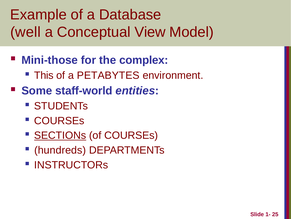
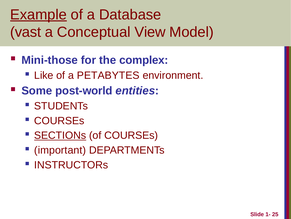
Example underline: none -> present
well: well -> vast
This: This -> Like
staff-world: staff-world -> post-world
hundreds: hundreds -> important
